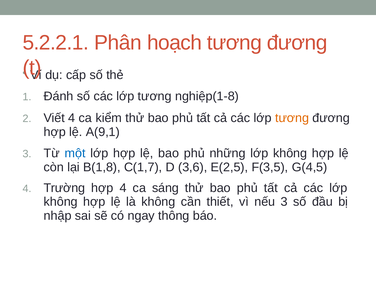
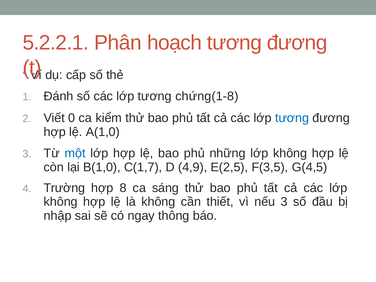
nghiệp(1-8: nghiệp(1-8 -> chứng(1-8
Viết 4: 4 -> 0
tương at (292, 118) colour: orange -> blue
A(9,1: A(9,1 -> A(1,0
B(1,8: B(1,8 -> B(1,0
3,6: 3,6 -> 4,9
hợp 4: 4 -> 8
